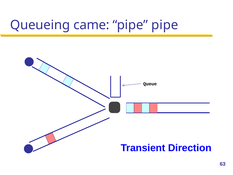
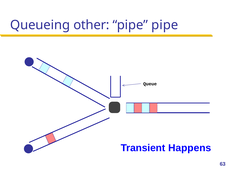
came: came -> other
Direction: Direction -> Happens
